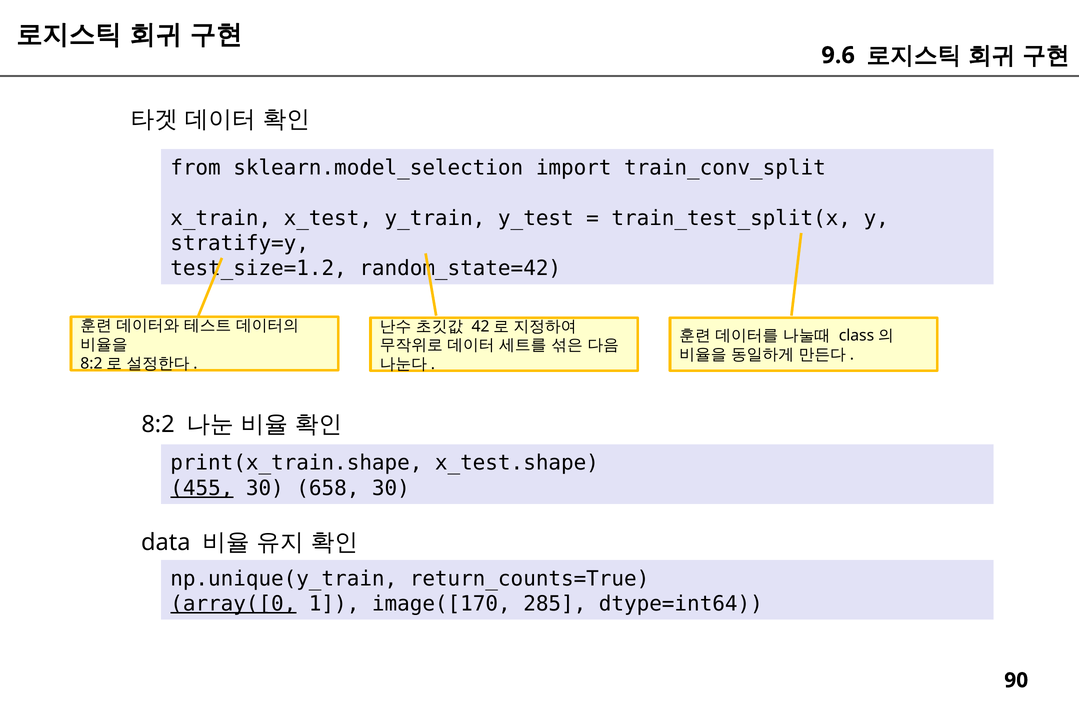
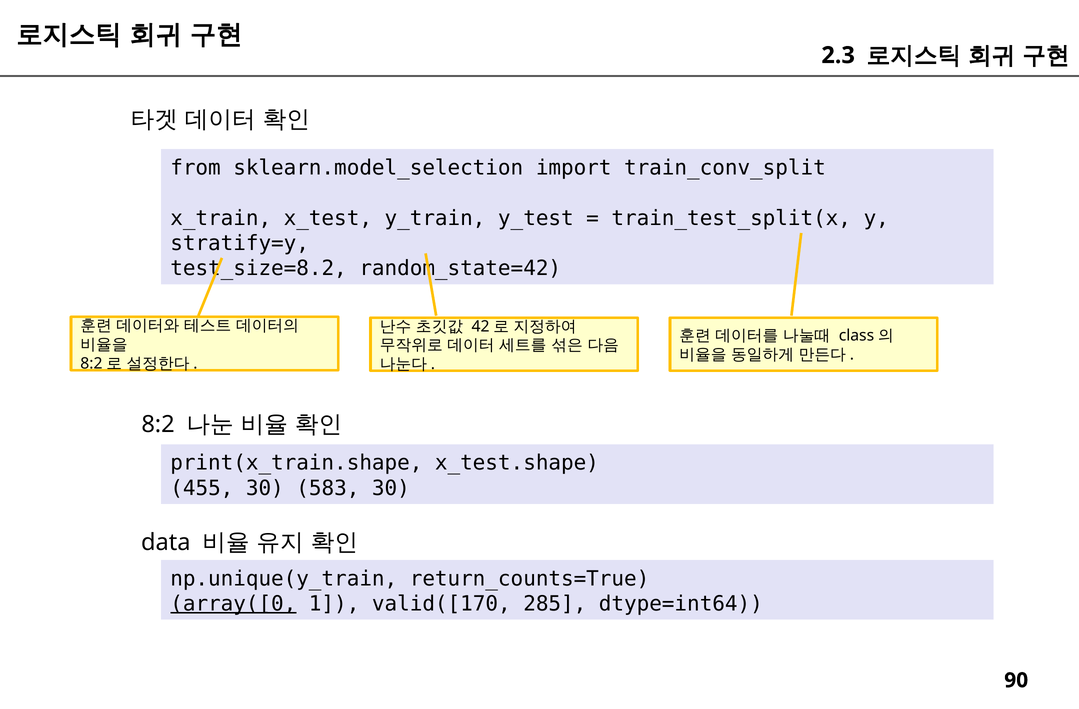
9.6: 9.6 -> 2.3
test_size=1.2: test_size=1.2 -> test_size=8.2
455 underline: present -> none
658: 658 -> 583
image([170: image([170 -> valid([170
